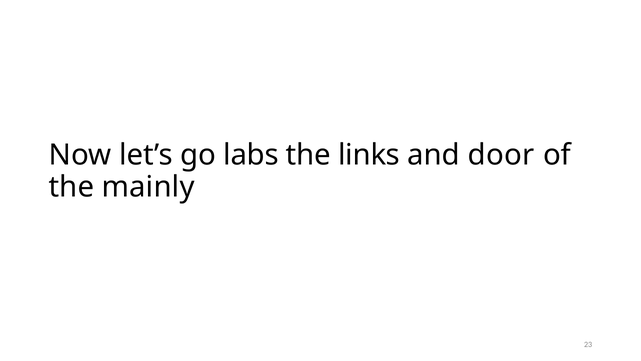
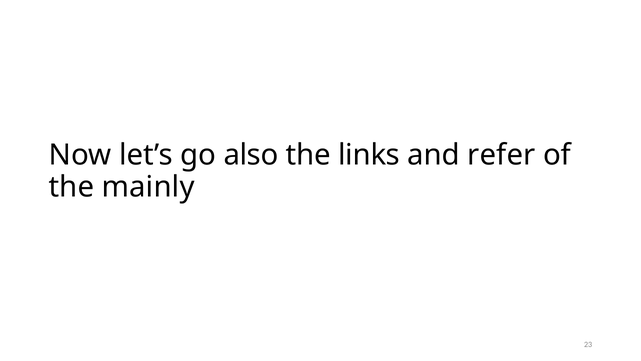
labs: labs -> also
door: door -> refer
